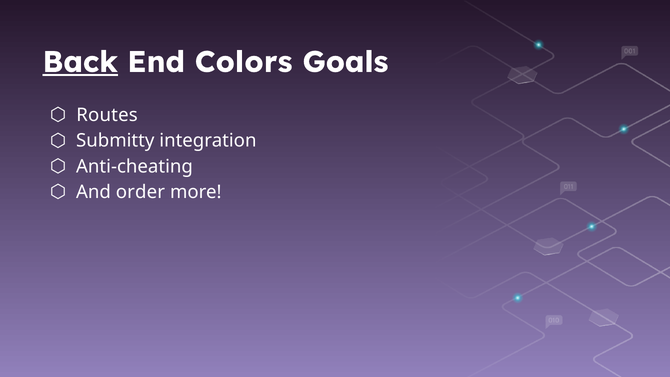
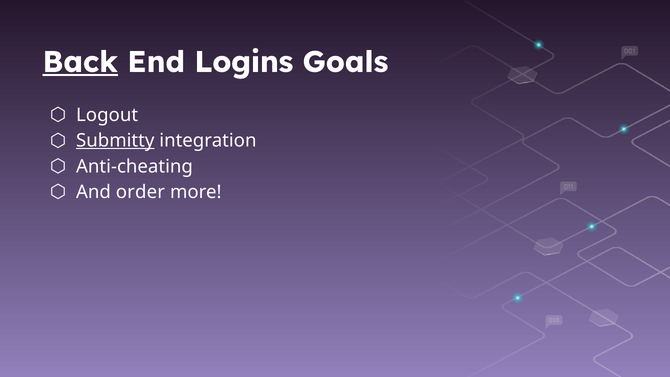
Colors: Colors -> Logins
Routes: Routes -> Logout
Submitty underline: none -> present
